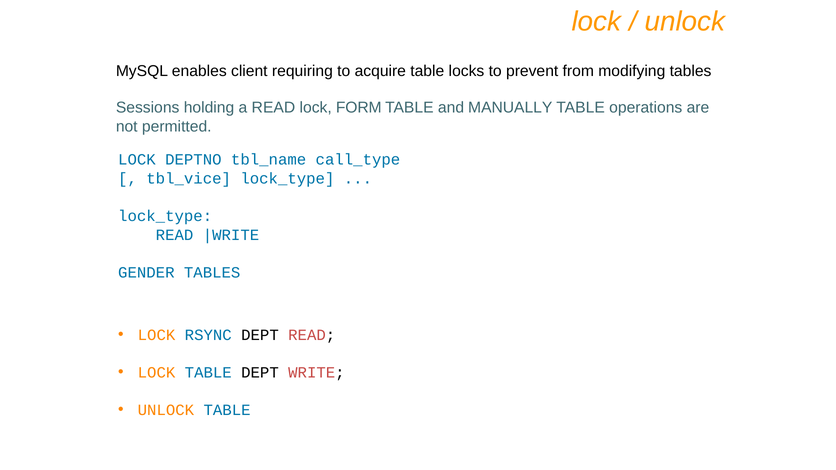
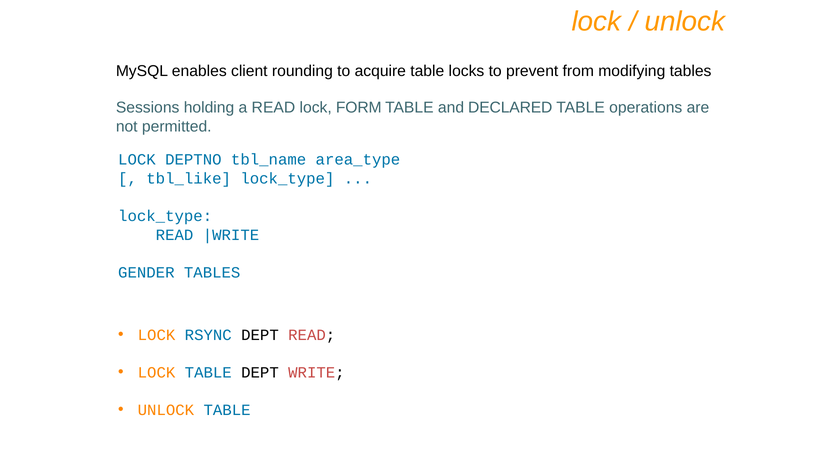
requiring: requiring -> rounding
MANUALLY: MANUALLY -> DECLARED
call_type: call_type -> area_type
tbl_vice: tbl_vice -> tbl_like
